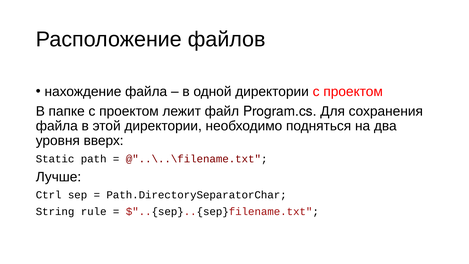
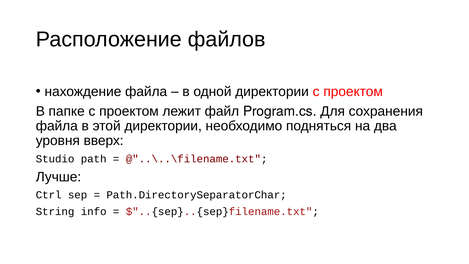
Static: Static -> Studio
rule: rule -> info
